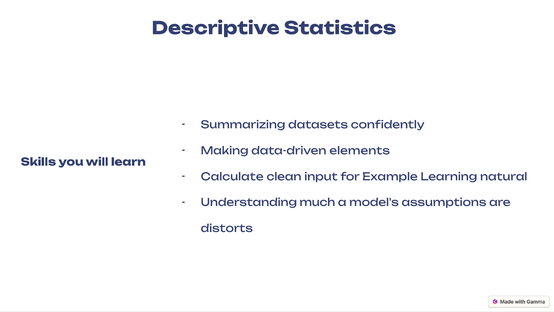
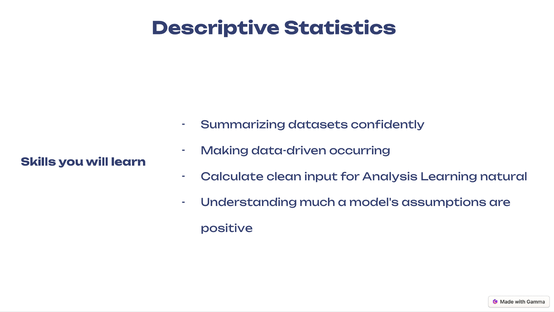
elements: elements -> occurring
Example: Example -> Analysis
distorts: distorts -> positive
